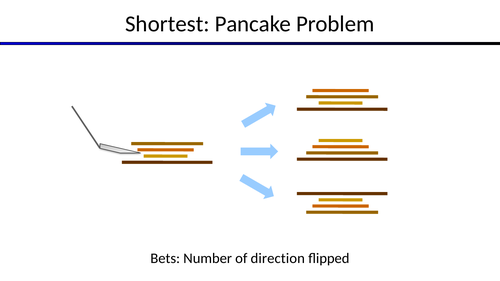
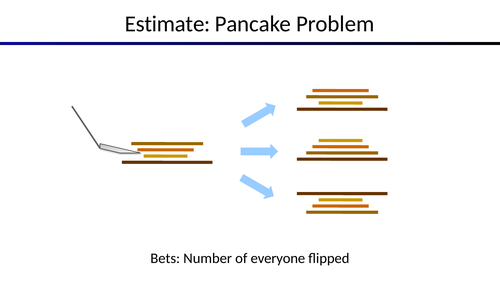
Shortest: Shortest -> Estimate
direction: direction -> everyone
